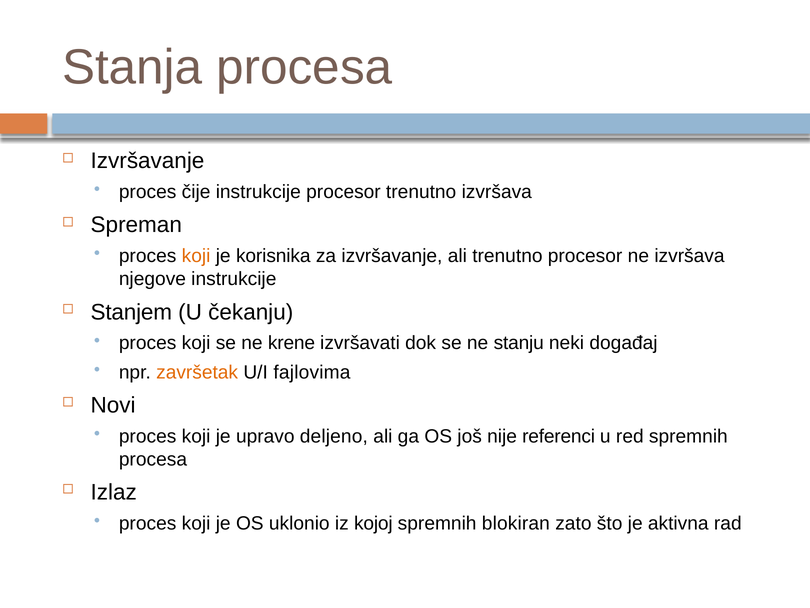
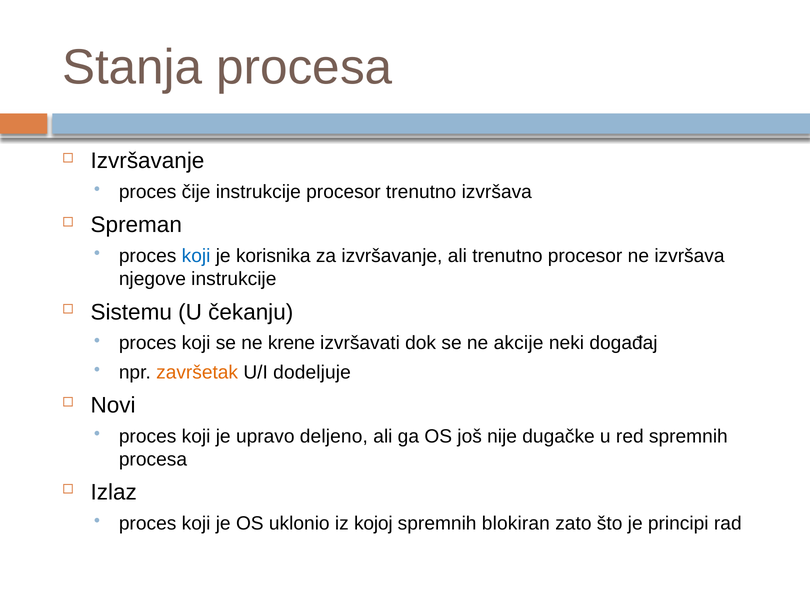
koji at (196, 256) colour: orange -> blue
Stanjem: Stanjem -> Sistemu
stanju: stanju -> akcije
fajlovima: fajlovima -> dodeljuje
referenci: referenci -> dugačke
aktivna: aktivna -> principi
